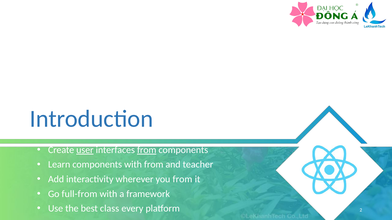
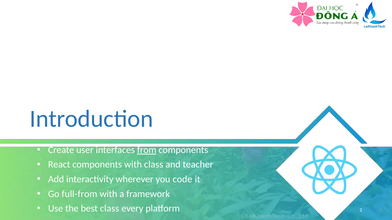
user underline: present -> none
Learn: Learn -> React
with from: from -> class
you from: from -> code
